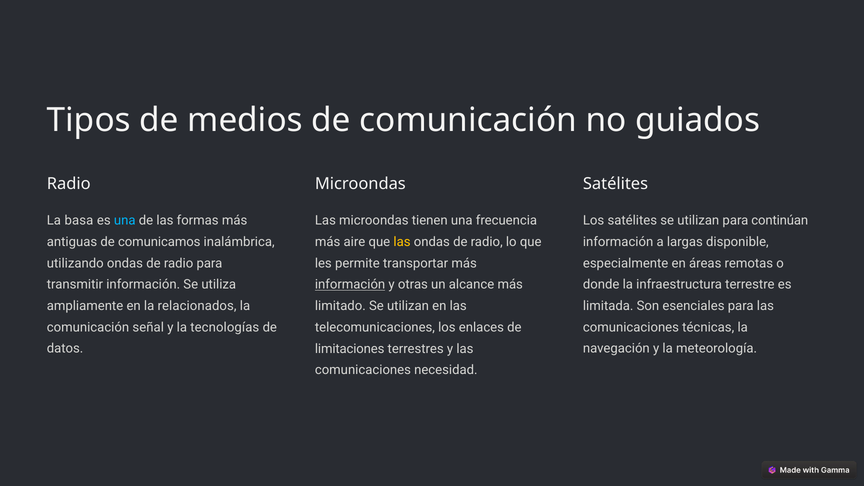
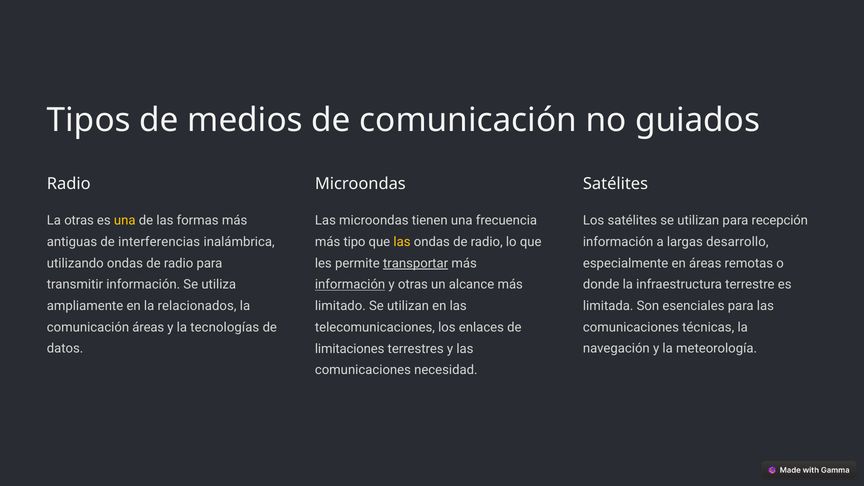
La basa: basa -> otras
una at (125, 220) colour: light blue -> yellow
continúan: continúan -> recepción
comunicamos: comunicamos -> interferencias
aire: aire -> tipo
disponible: disponible -> desarrollo
transportar underline: none -> present
comunicación señal: señal -> áreas
